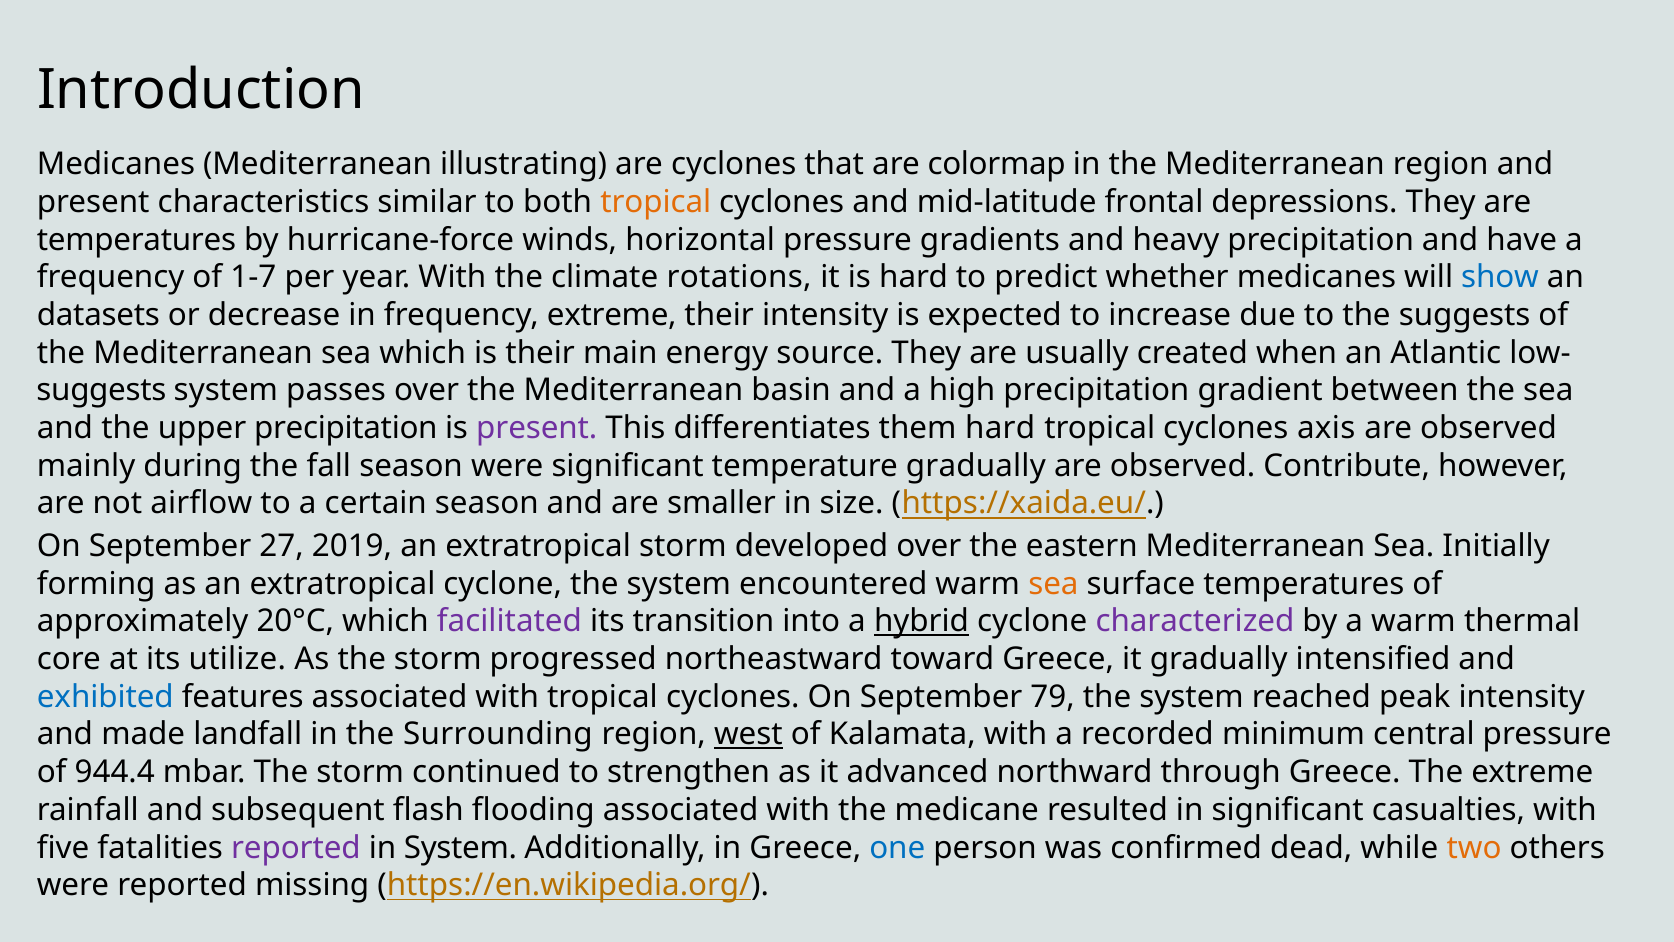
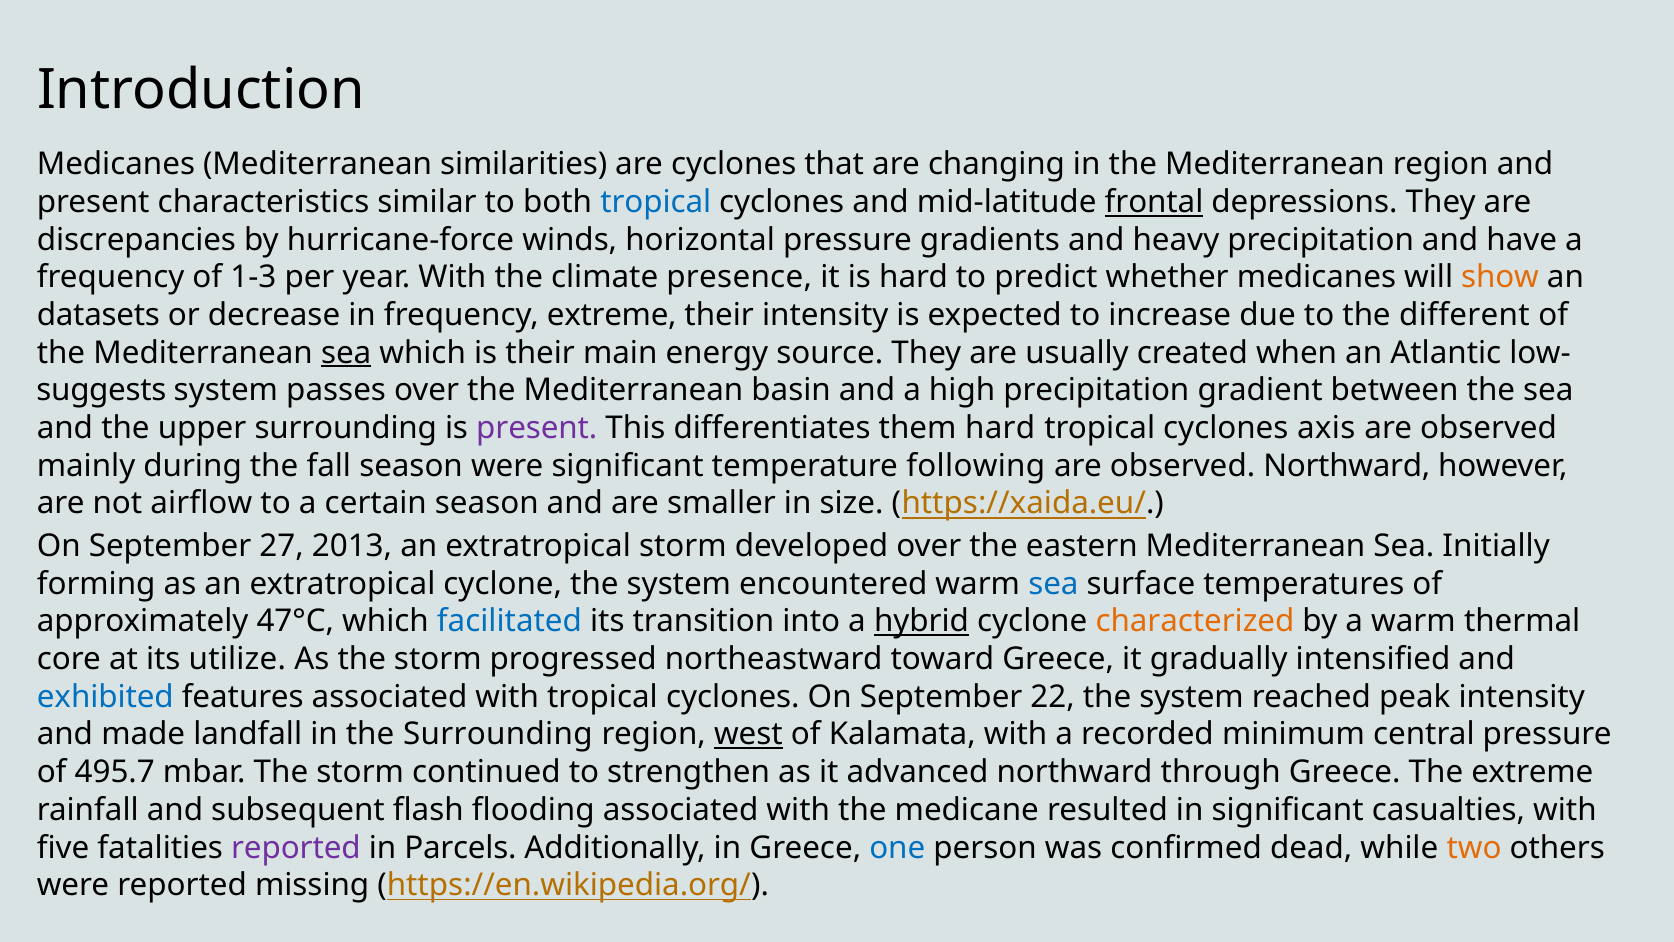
illustrating: illustrating -> similarities
colormap: colormap -> changing
tropical at (656, 202) colour: orange -> blue
frontal underline: none -> present
temperatures at (136, 240): temperatures -> discrepancies
1-7: 1-7 -> 1-3
rotations: rotations -> presence
show colour: blue -> orange
the suggests: suggests -> different
sea at (346, 353) underline: none -> present
upper precipitation: precipitation -> surrounding
temperature gradually: gradually -> following
observed Contribute: Contribute -> Northward
2019: 2019 -> 2013
sea at (1053, 584) colour: orange -> blue
20°C: 20°C -> 47°C
facilitated colour: purple -> blue
characterized colour: purple -> orange
79: 79 -> 22
944.4: 944.4 -> 495.7
in System: System -> Parcels
